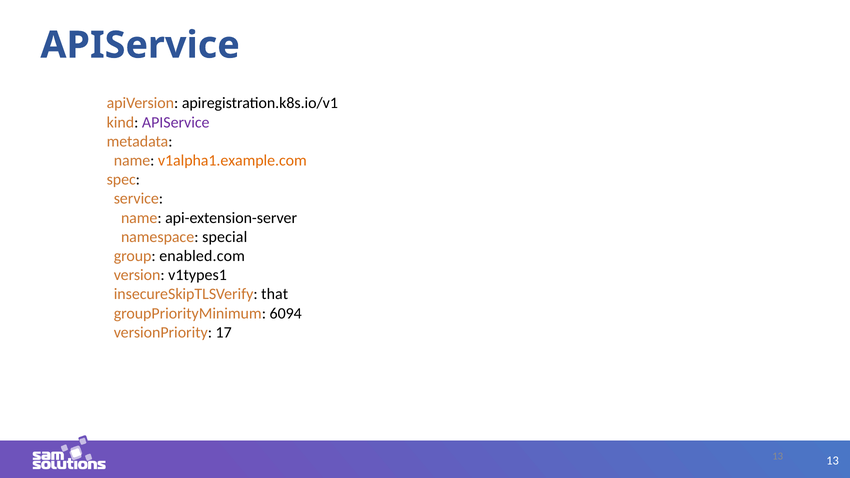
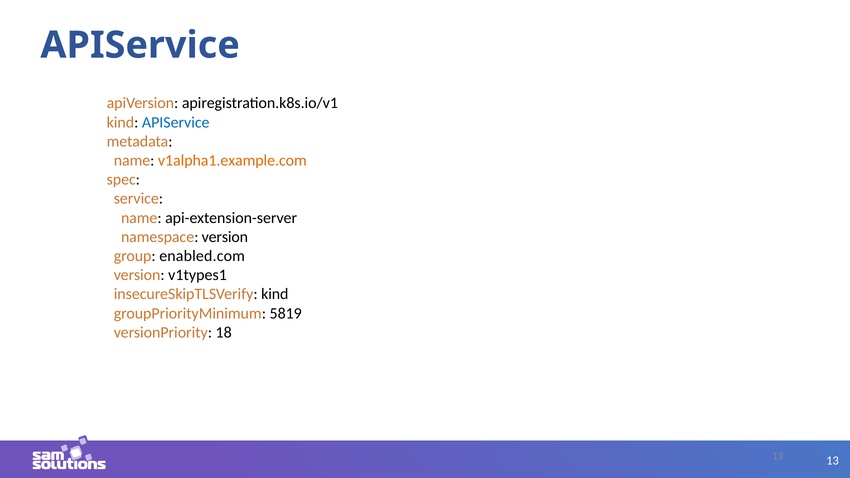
APIService at (176, 122) colour: purple -> blue
namespace special: special -> version
insecureSkipTLSVerify that: that -> kind
6094: 6094 -> 5819
17: 17 -> 18
